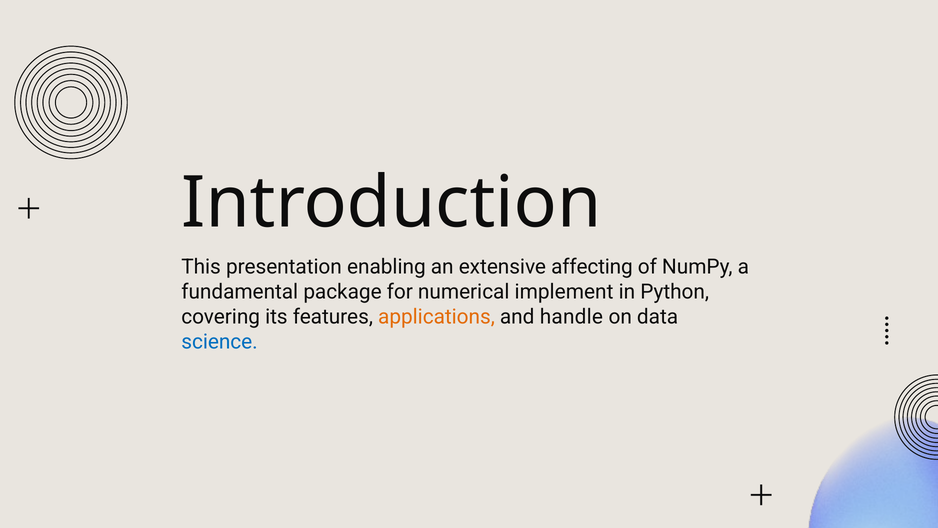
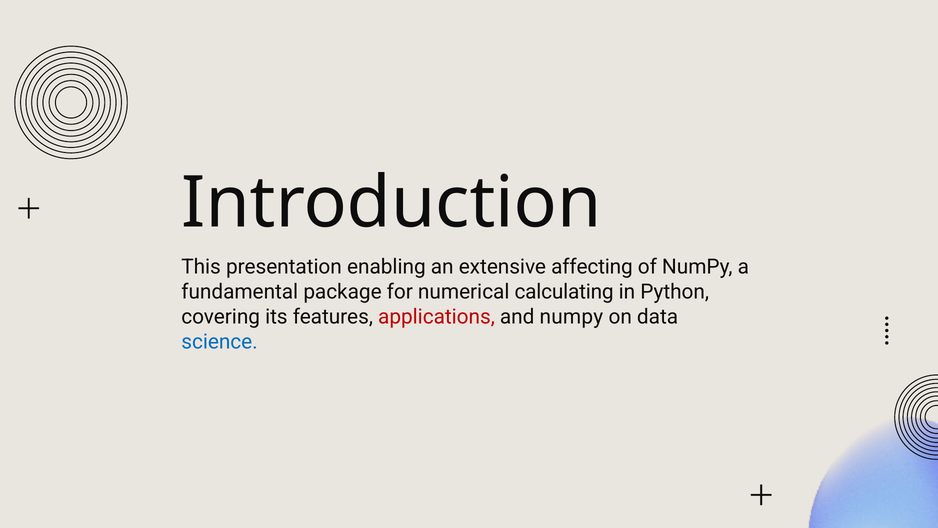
implement: implement -> calculating
applications colour: orange -> red
and handle: handle -> numpy
